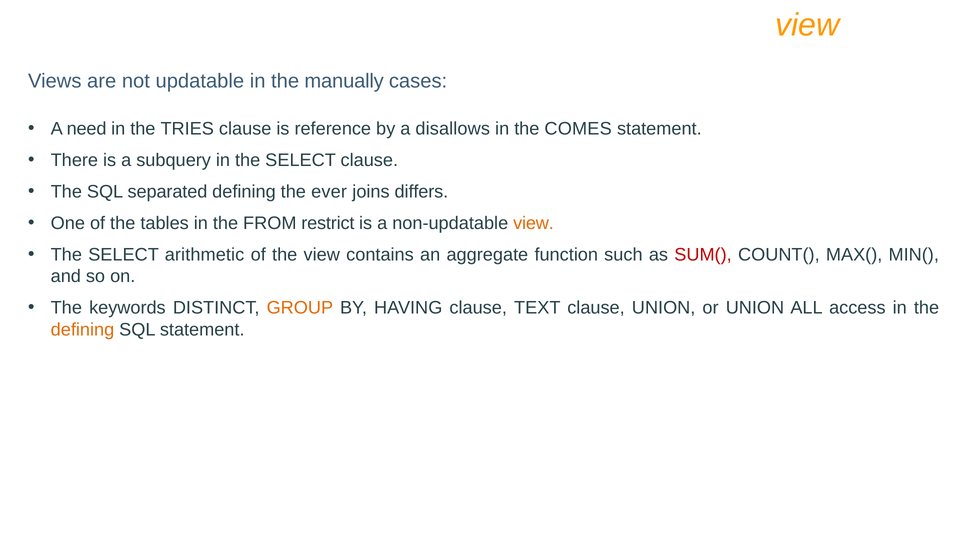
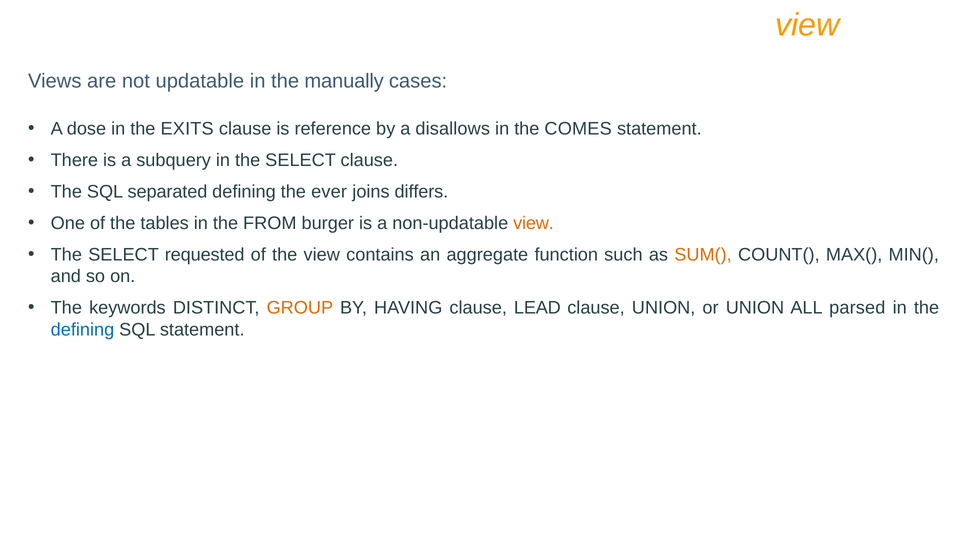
need: need -> dose
TRIES: TRIES -> EXITS
restrict: restrict -> burger
arithmetic: arithmetic -> requested
SUM( colour: red -> orange
TEXT: TEXT -> LEAD
access: access -> parsed
defining at (82, 330) colour: orange -> blue
